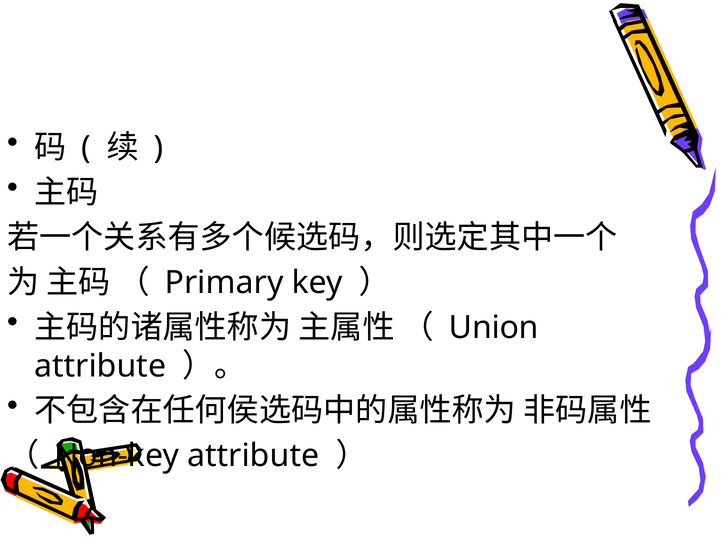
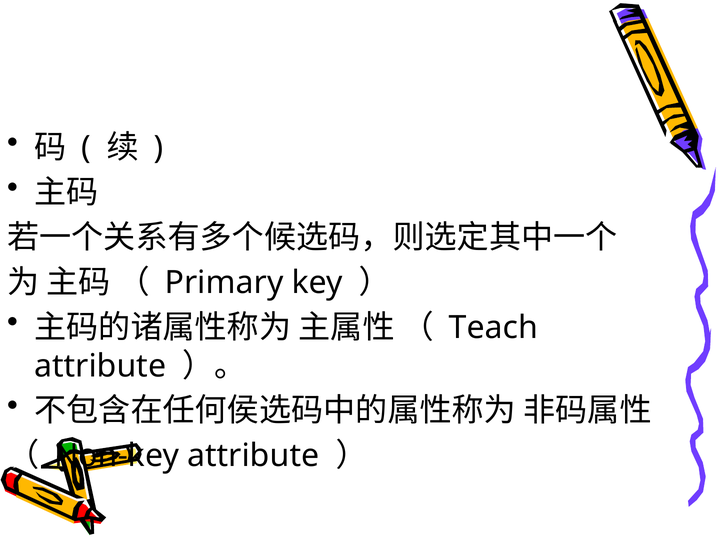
Union: Union -> Teach
